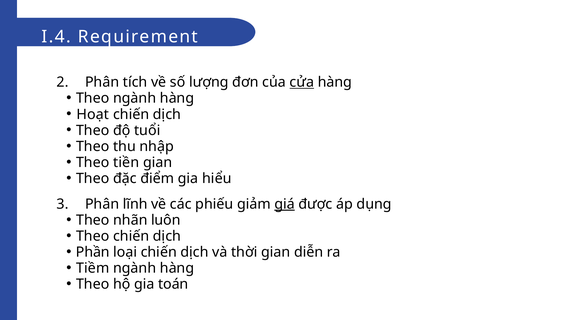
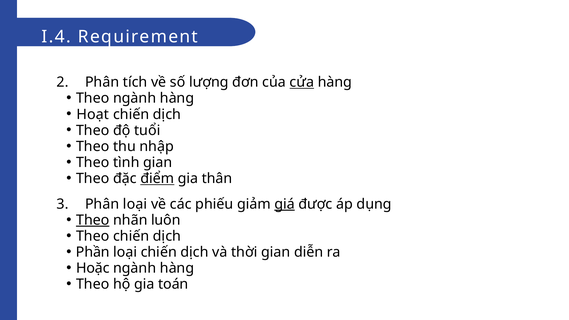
tiền: tiền -> tình
điểm underline: none -> present
hiểu: hiểu -> thân
Phân lĩnh: lĩnh -> loại
Theo at (93, 220) underline: none -> present
Tiềm: Tiềm -> Hoặc
